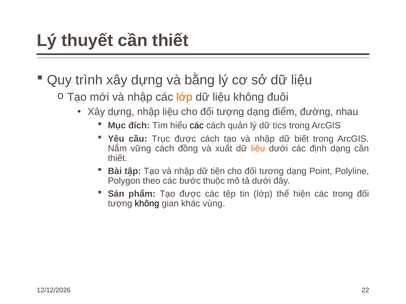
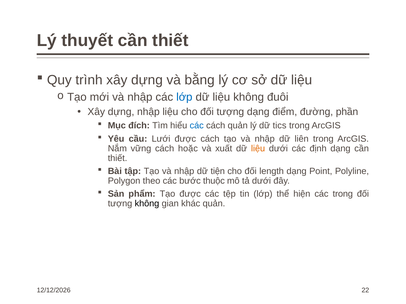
lớp at (184, 97) colour: orange -> blue
nhau: nhau -> phần
các at (197, 126) colour: black -> blue
Trục: Trục -> Lưới
biết: biết -> liên
đồng: đồng -> hoặc
tương: tương -> length
khác vùng: vùng -> quản
